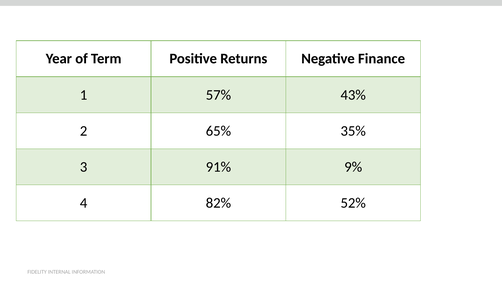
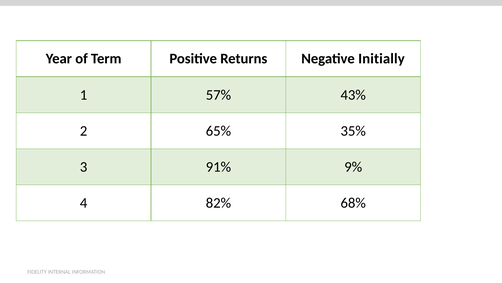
Finance: Finance -> Initially
52%: 52% -> 68%
